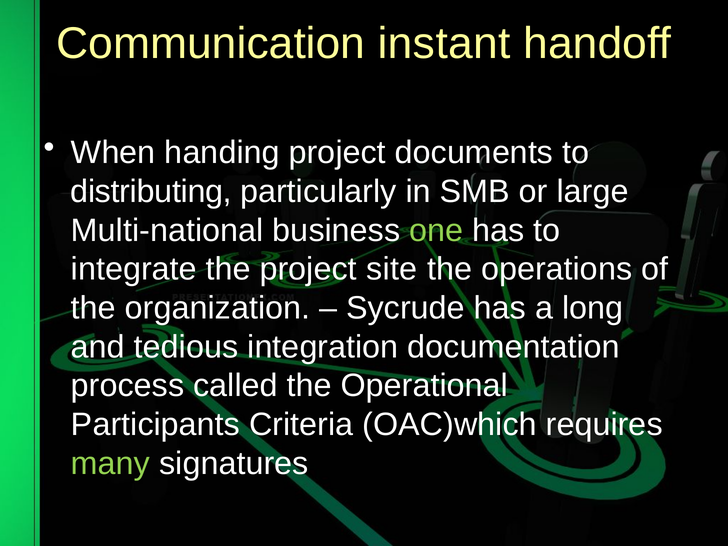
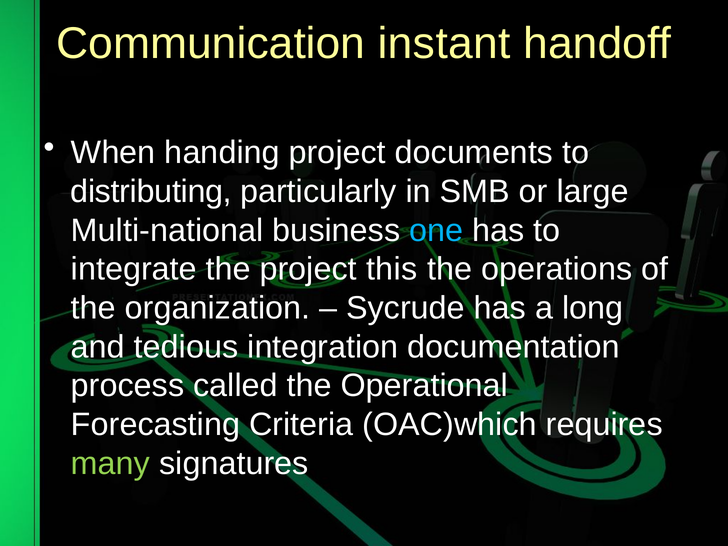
one colour: light green -> light blue
site: site -> this
Participants: Participants -> Forecasting
